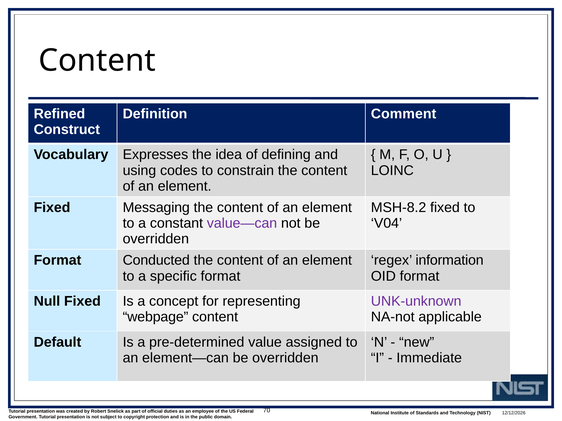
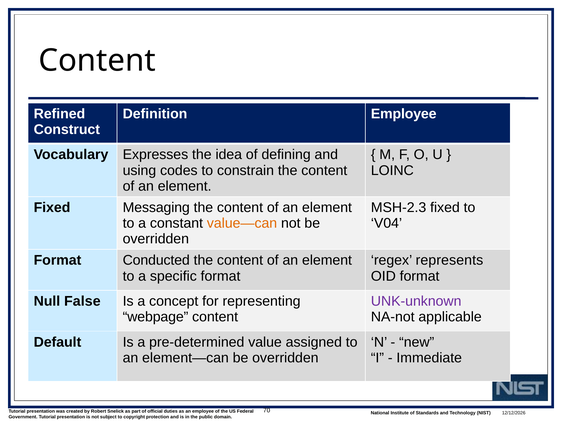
Definition Comment: Comment -> Employee
MSH-8.2: MSH-8.2 -> MSH-2.3
value—can colour: purple -> orange
information: information -> represents
Null Fixed: Fixed -> False
